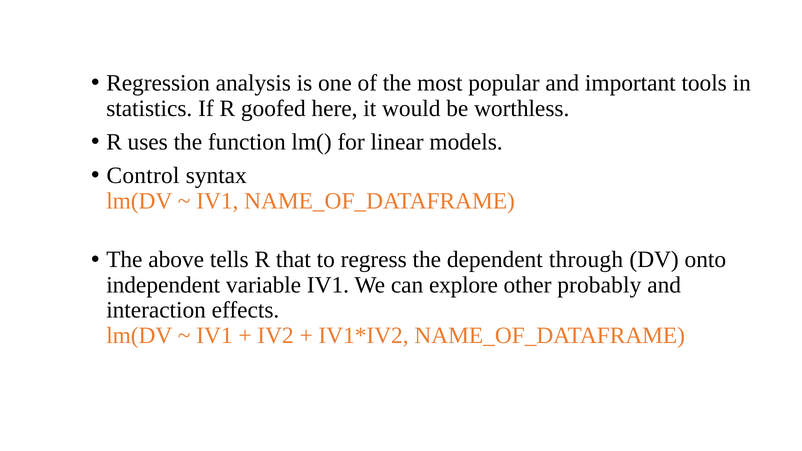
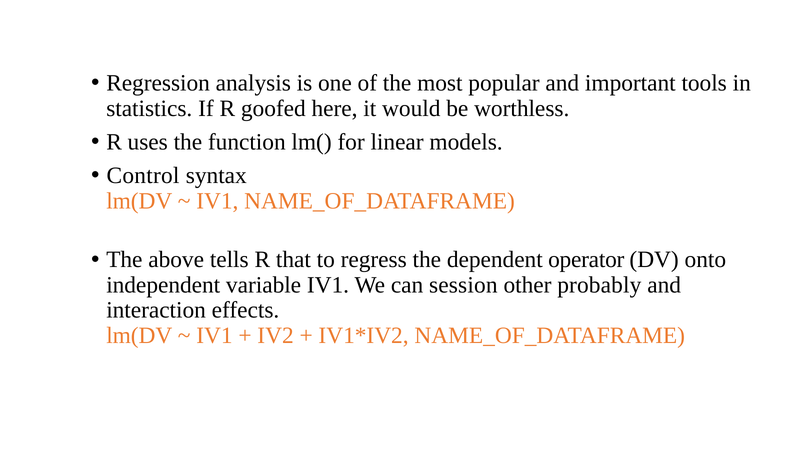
through: through -> operator
explore: explore -> session
